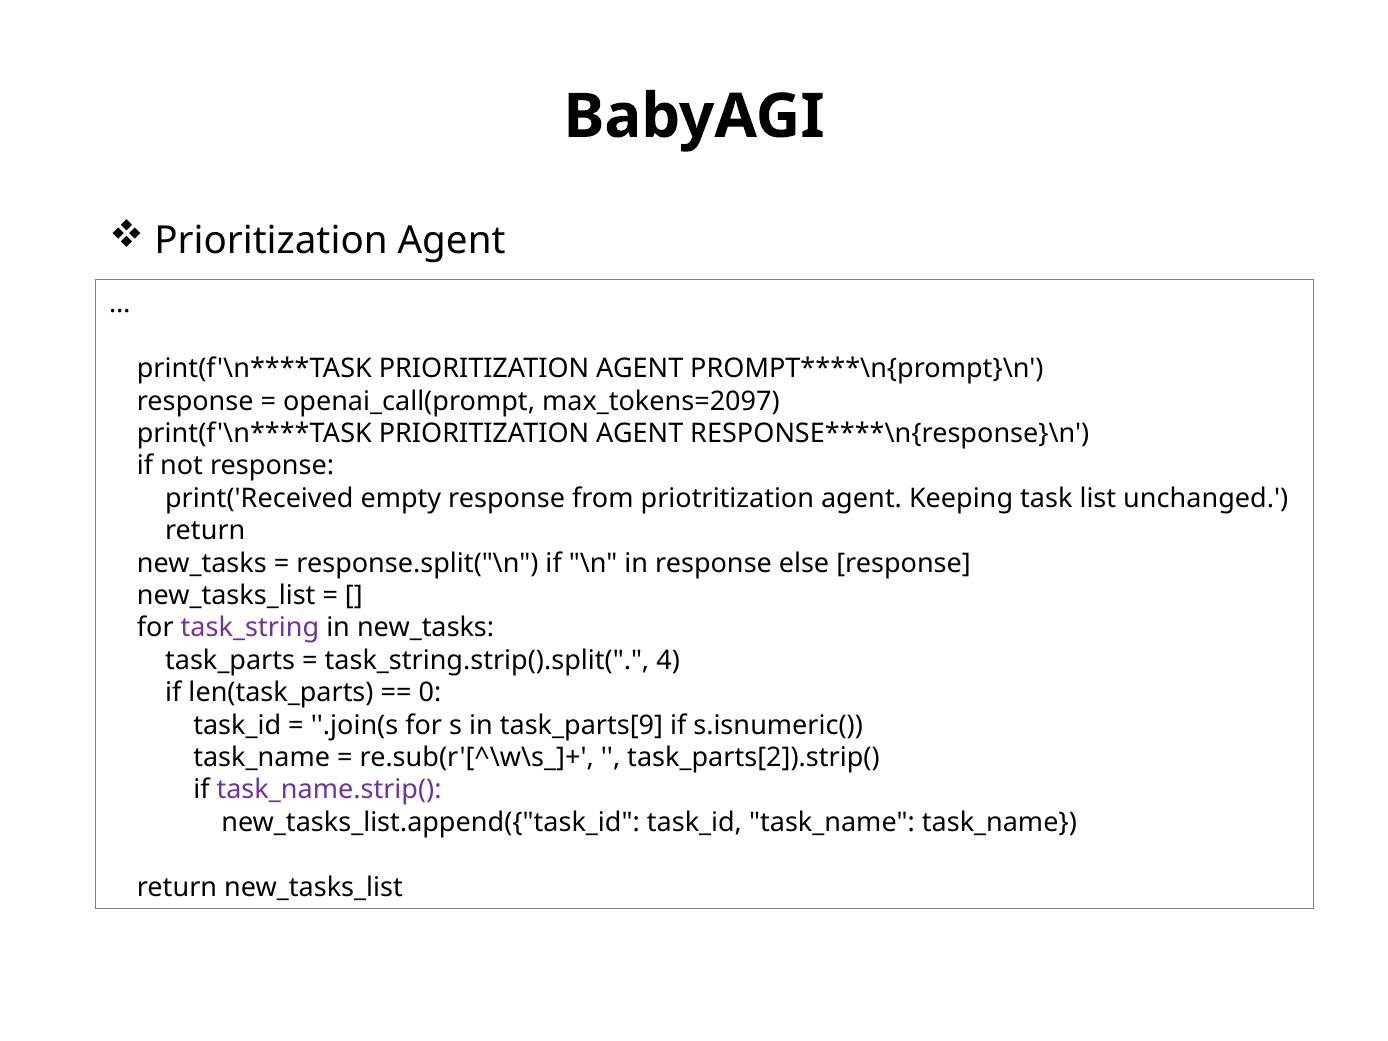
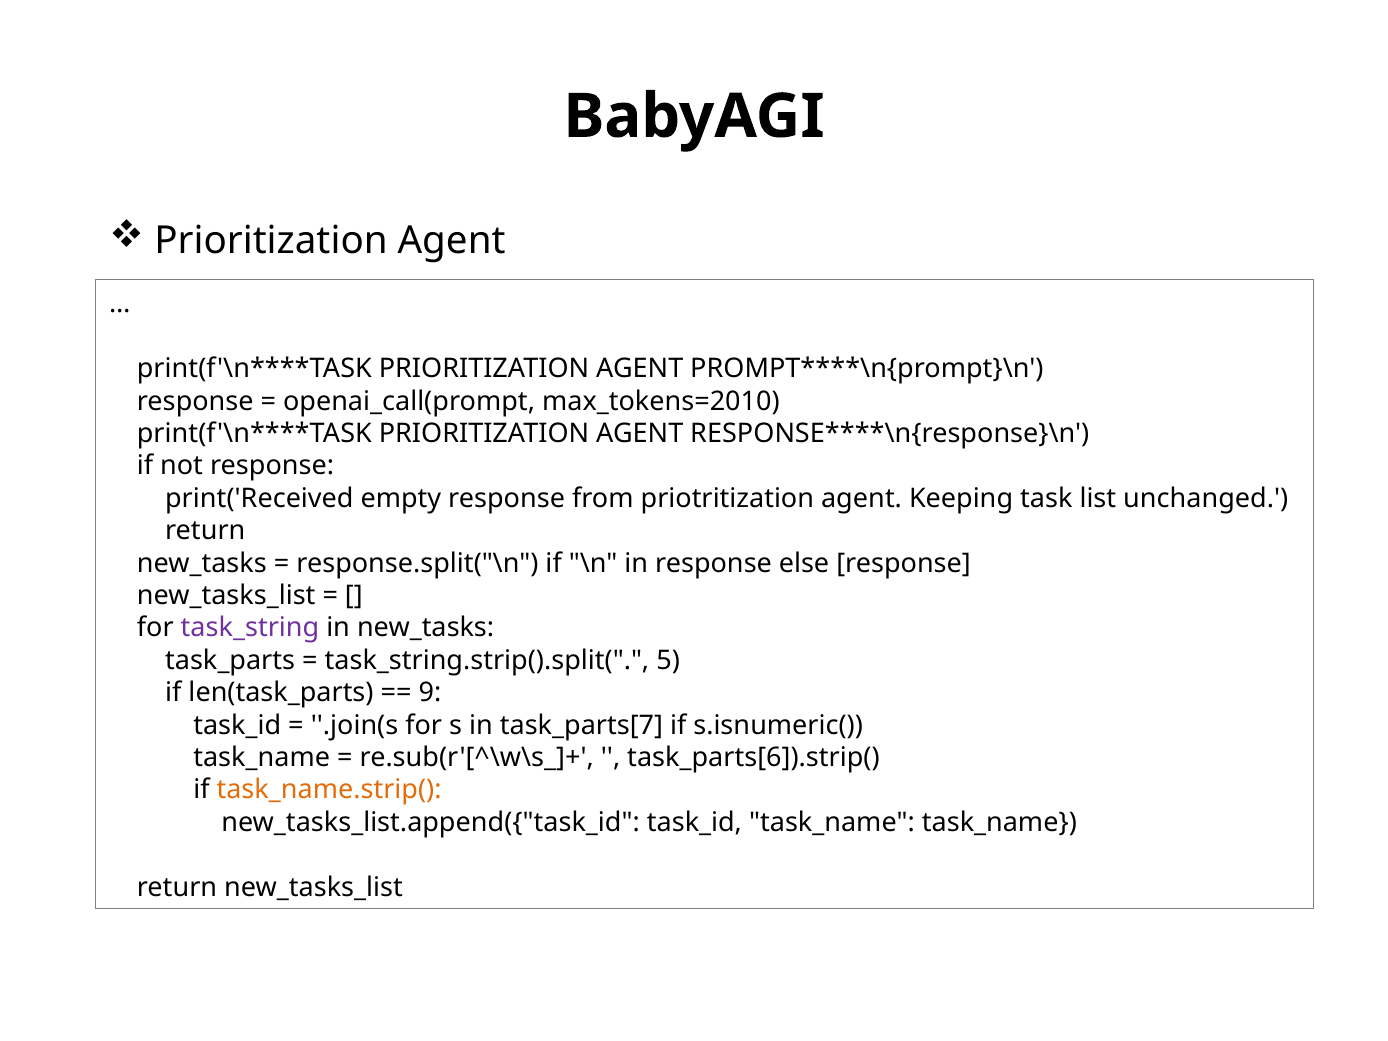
max_tokens=2097: max_tokens=2097 -> max_tokens=2010
4: 4 -> 5
0: 0 -> 9
task_parts[9: task_parts[9 -> task_parts[7
task_parts[2]).strip(: task_parts[2]).strip( -> task_parts[6]).strip(
task_name.strip( colour: purple -> orange
